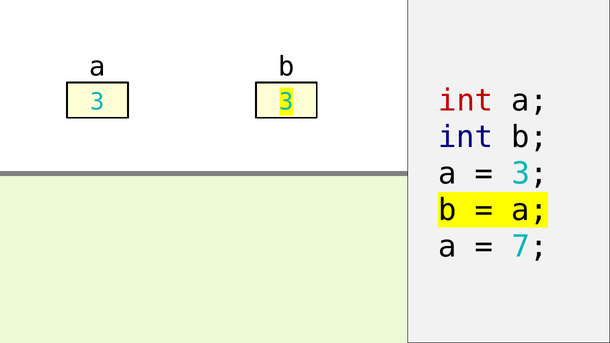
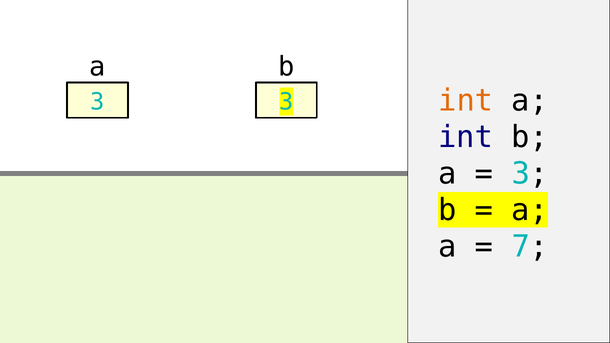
int at (466, 100) colour: red -> orange
